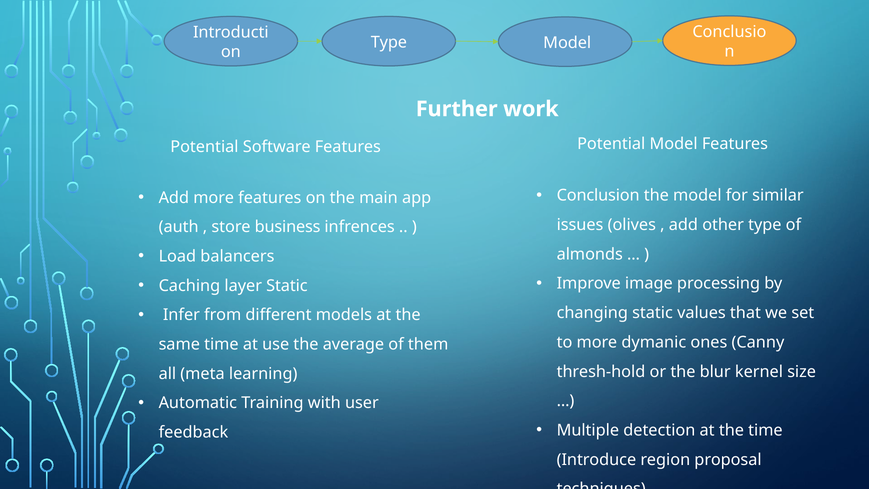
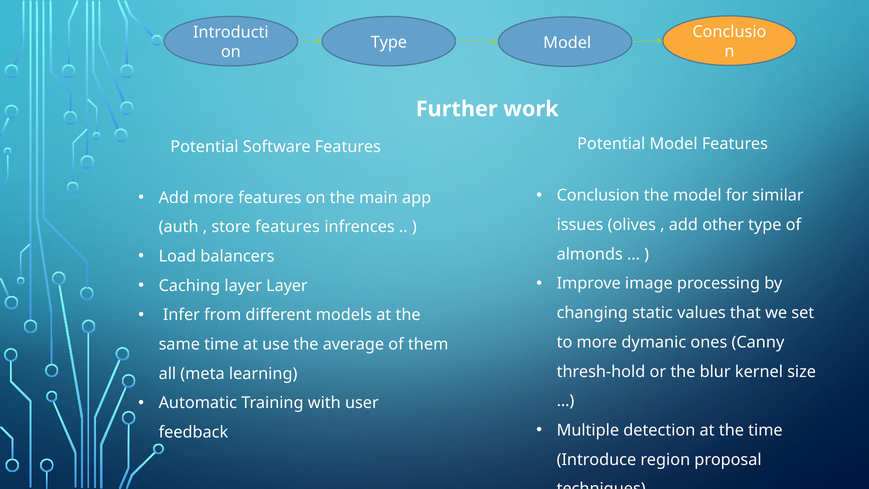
store business: business -> features
layer Static: Static -> Layer
